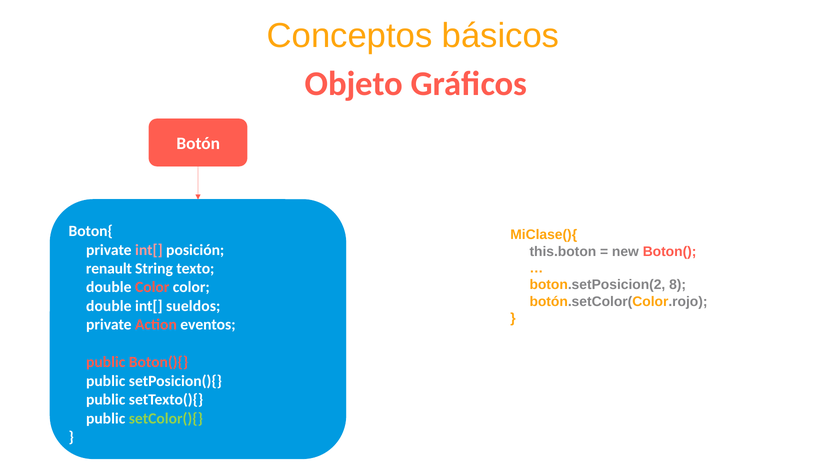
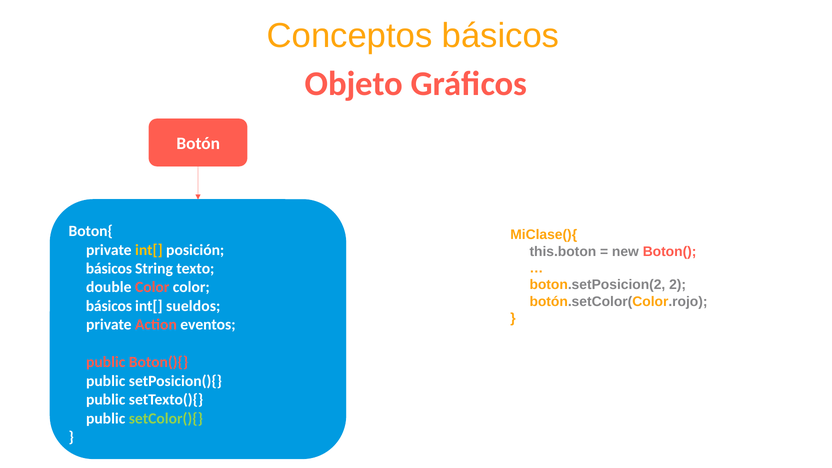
int[ at (149, 250) colour: pink -> yellow
renault at (109, 269): renault -> básicos
8: 8 -> 2
double at (109, 306): double -> básicos
